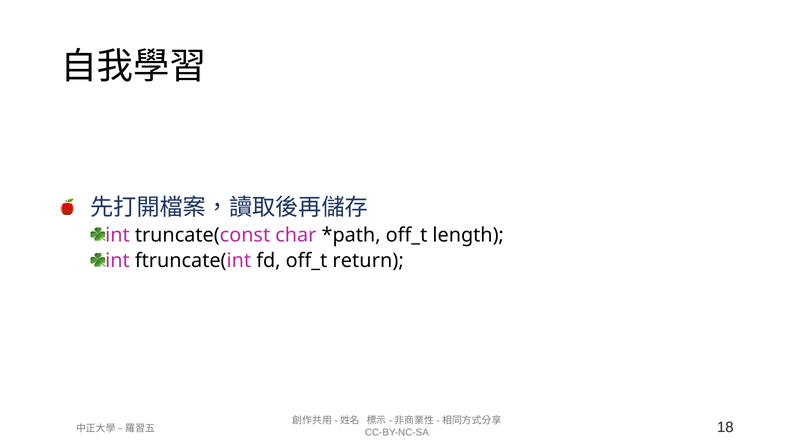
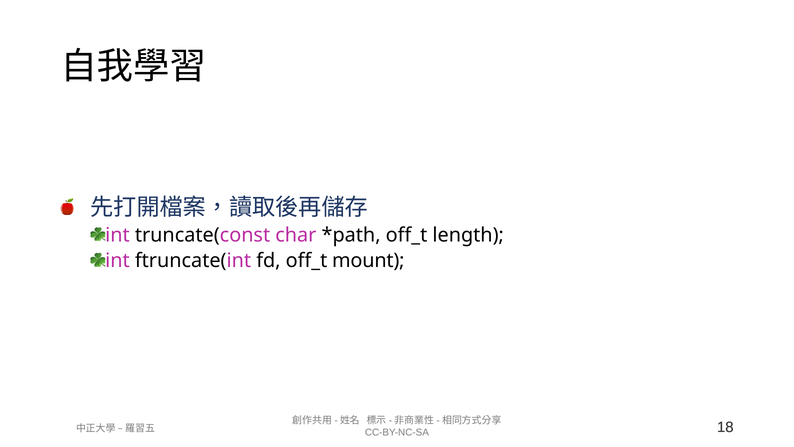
return: return -> mount
